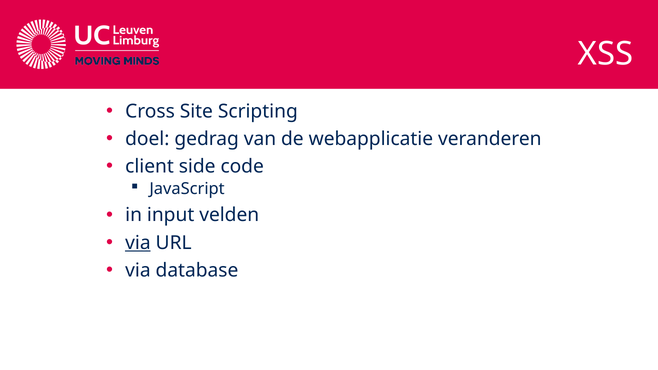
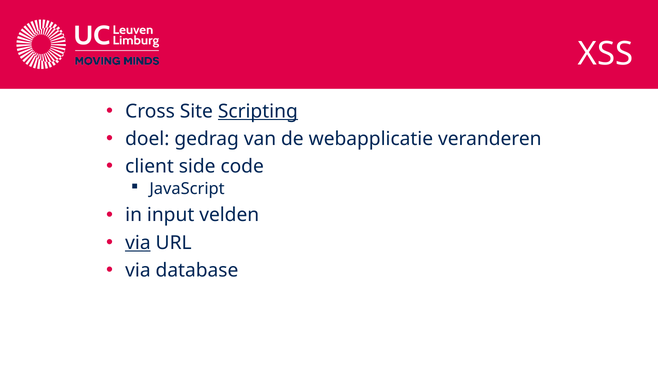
Scripting underline: none -> present
